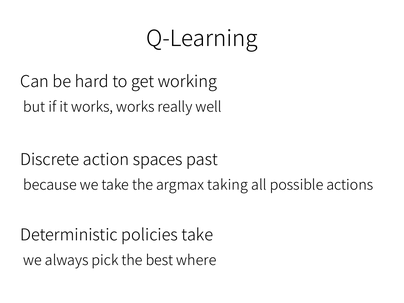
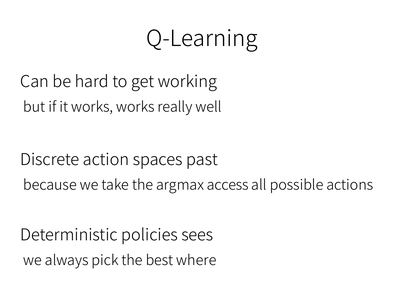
taking: taking -> access
policies take: take -> sees
